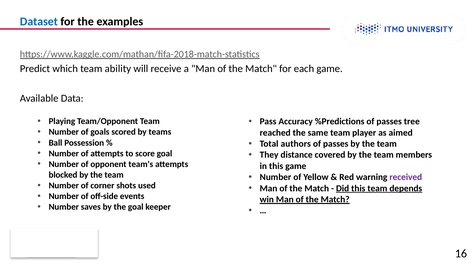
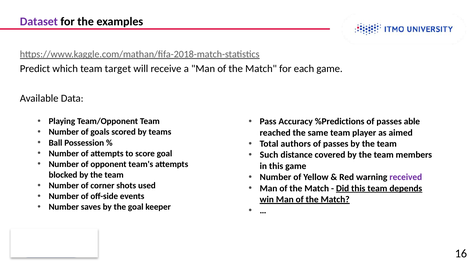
Dataset colour: blue -> purple
ability: ability -> target
tree: tree -> able
They: They -> Such
